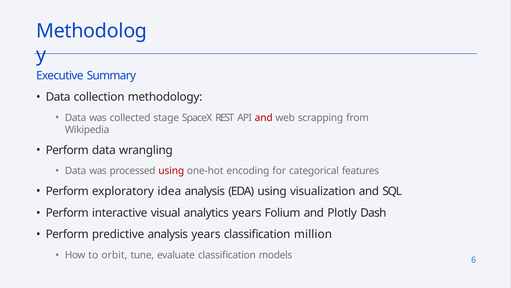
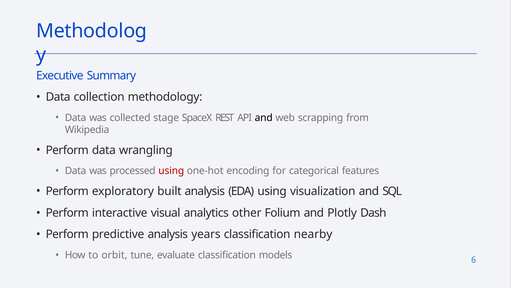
and at (264, 117) colour: red -> black
idea: idea -> built
analytics years: years -> other
million: million -> nearby
